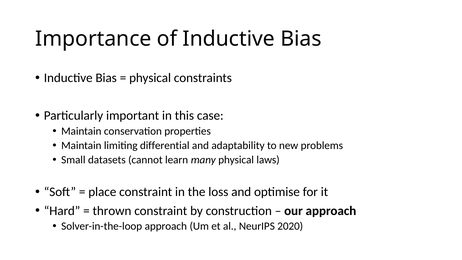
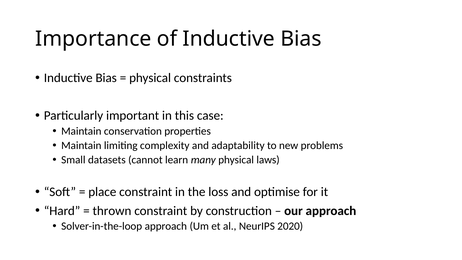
differential: differential -> complexity
